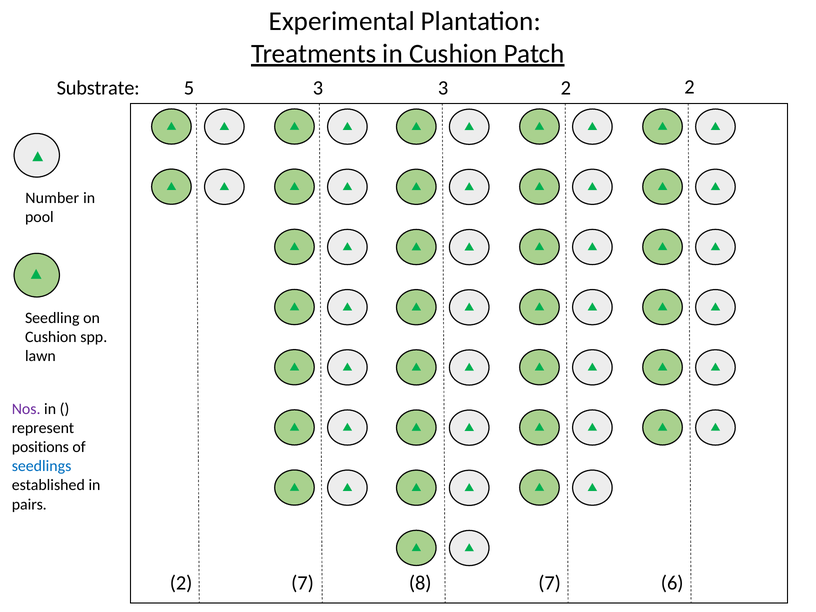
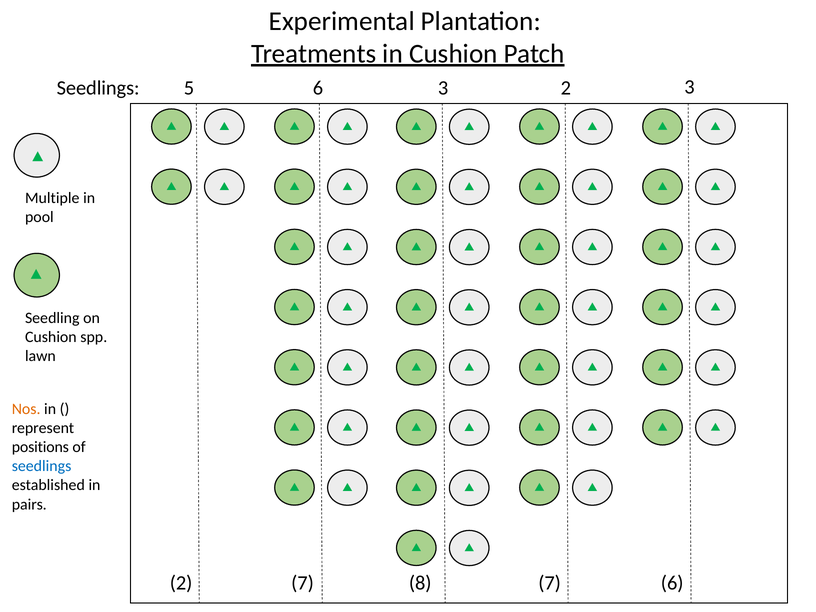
Substrate at (98, 88): Substrate -> Seedlings
5 3: 3 -> 6
2 2: 2 -> 3
Number: Number -> Multiple
Nos colour: purple -> orange
